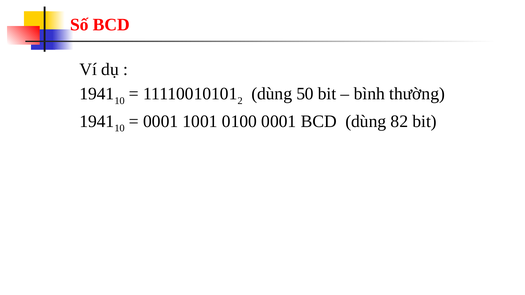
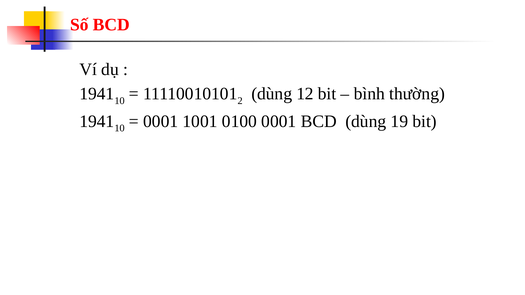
50: 50 -> 12
82: 82 -> 19
